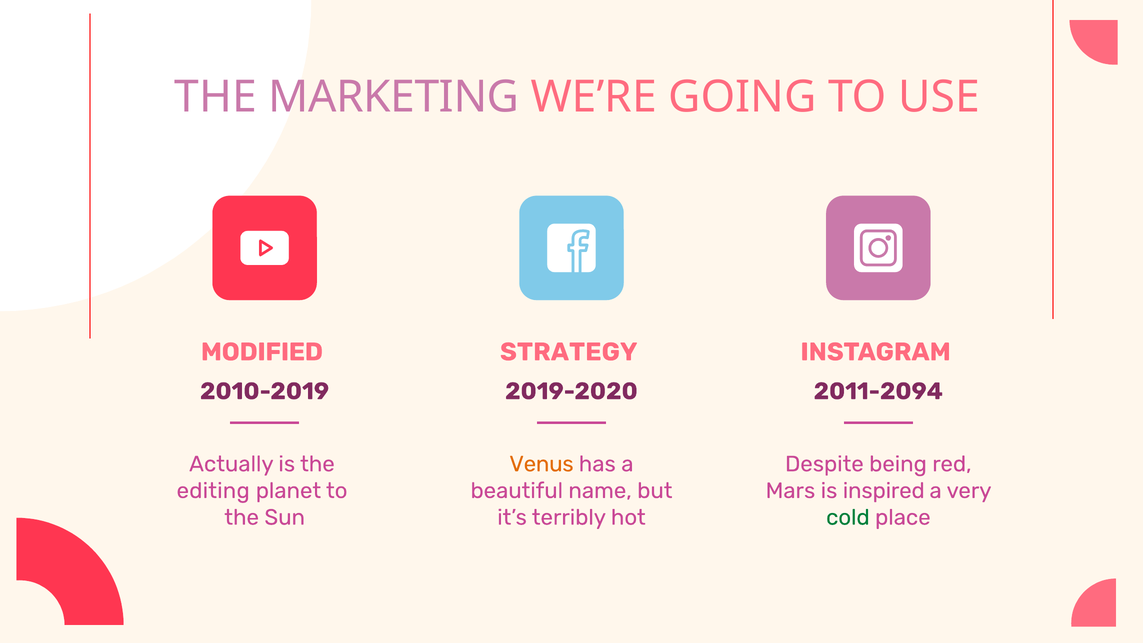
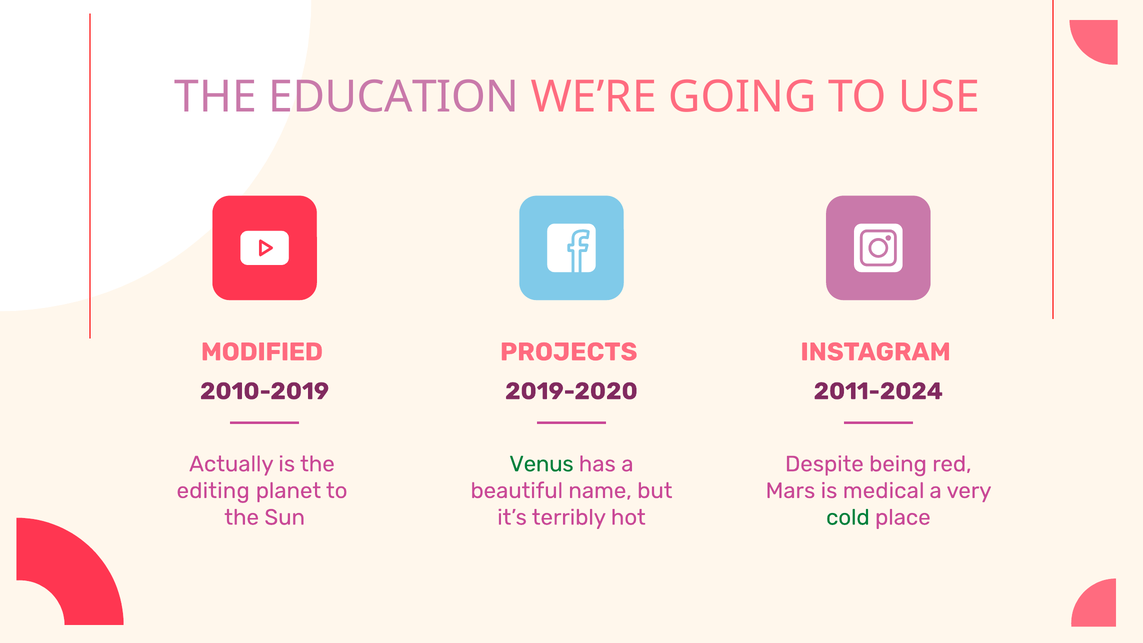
MARKETING: MARKETING -> EDUCATION
STRATEGY: STRATEGY -> PROJECTS
2011-2094: 2011-2094 -> 2011-2024
Venus colour: orange -> green
inspired: inspired -> medical
